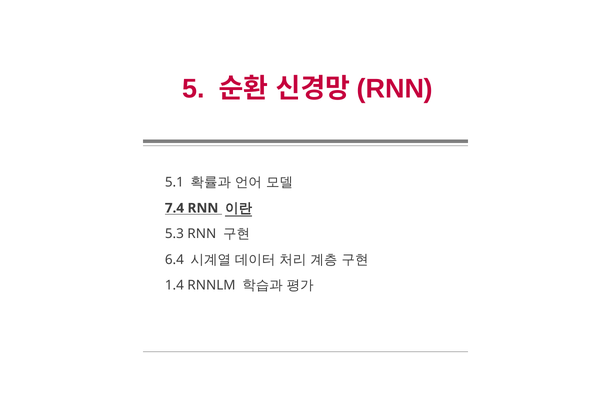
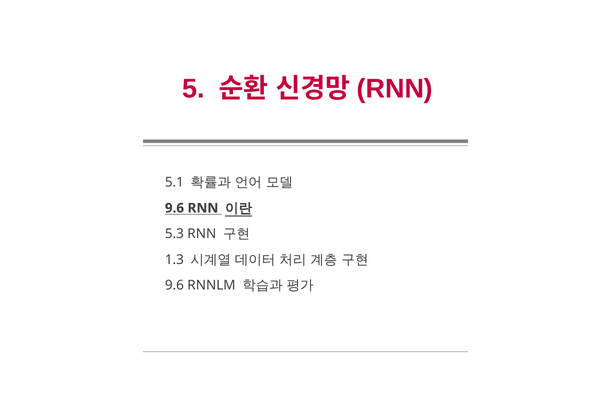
7.4 at (174, 208): 7.4 -> 9.6
6.4: 6.4 -> 1.3
1.4 at (174, 285): 1.4 -> 9.6
